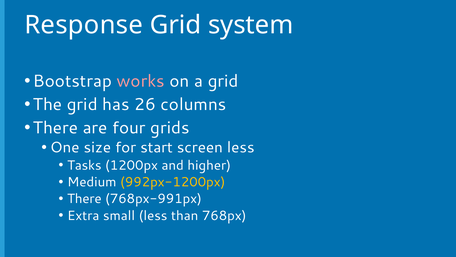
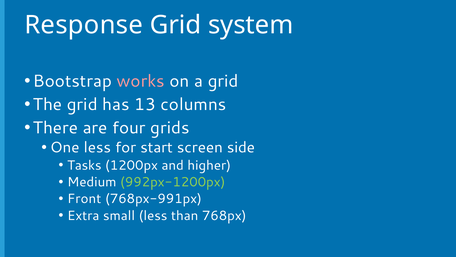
26: 26 -> 13
One size: size -> less
screen less: less -> side
992px-1200px colour: yellow -> light green
There at (84, 199): There -> Front
